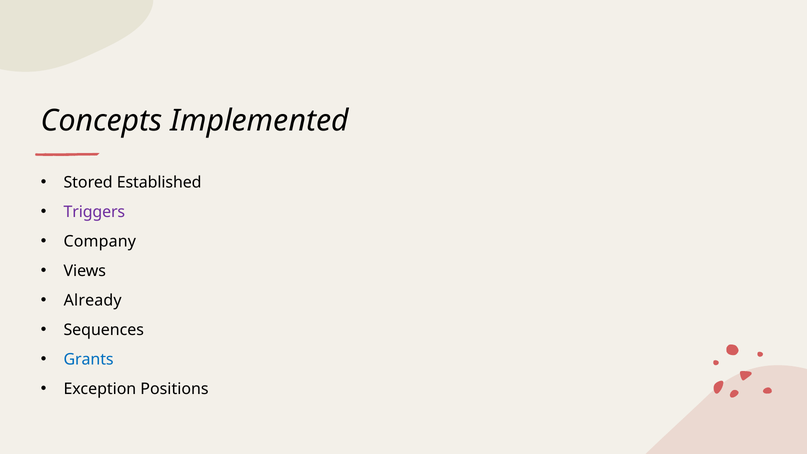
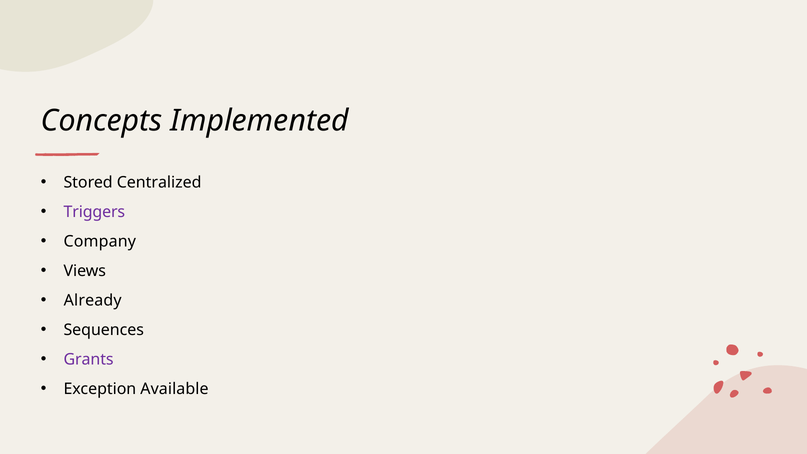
Established: Established -> Centralized
Grants colour: blue -> purple
Positions: Positions -> Available
